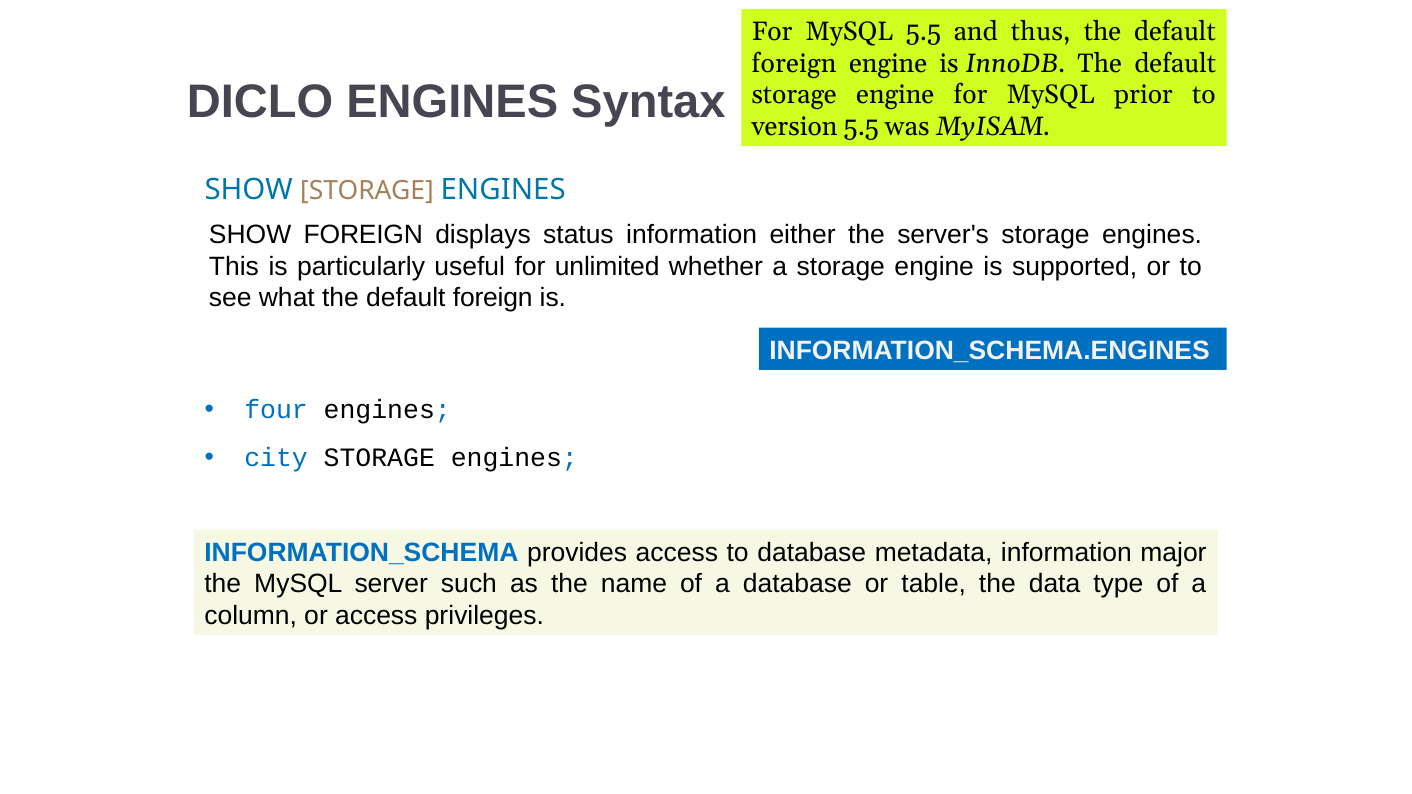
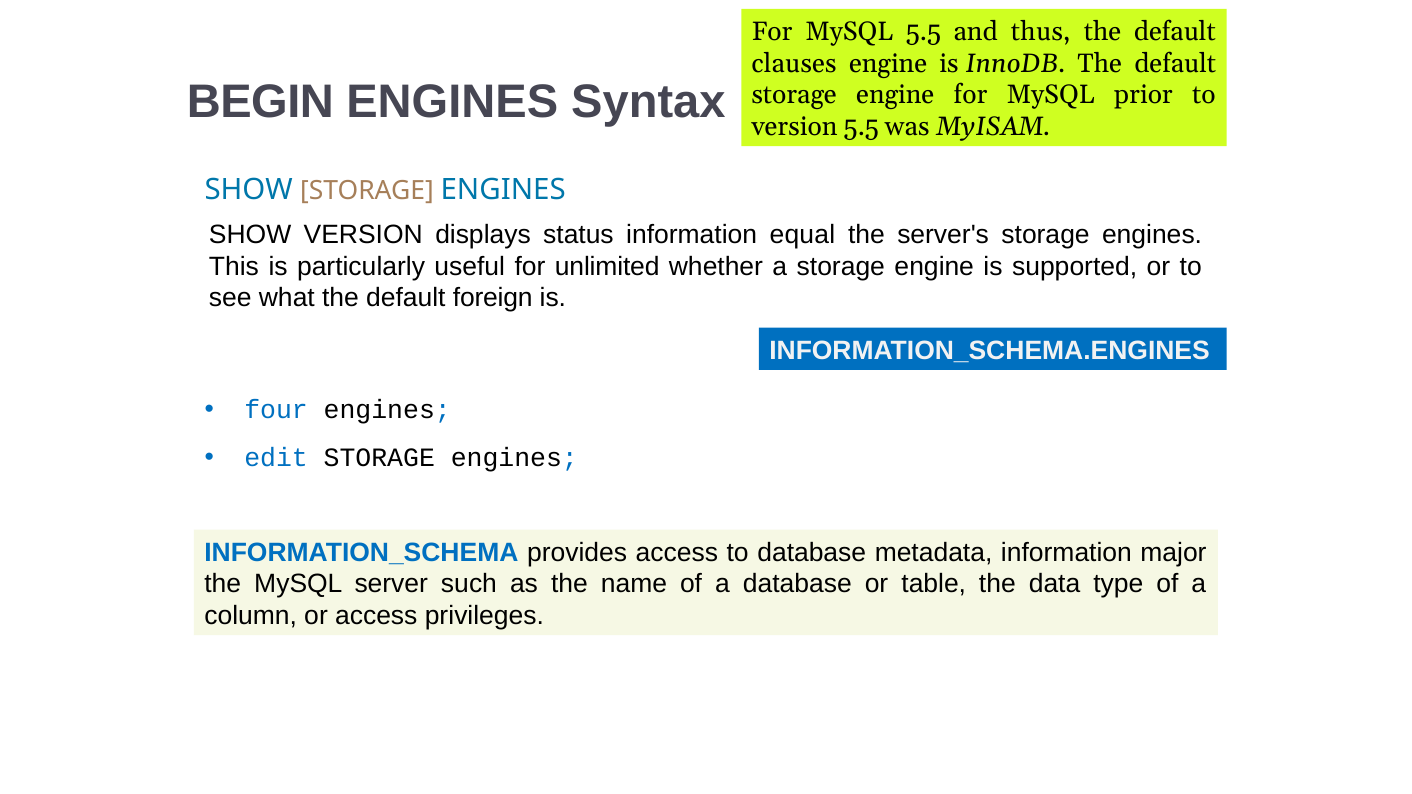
foreign at (794, 64): foreign -> clauses
DICLO: DICLO -> BEGIN
SHOW FOREIGN: FOREIGN -> VERSION
either: either -> equal
city: city -> edit
